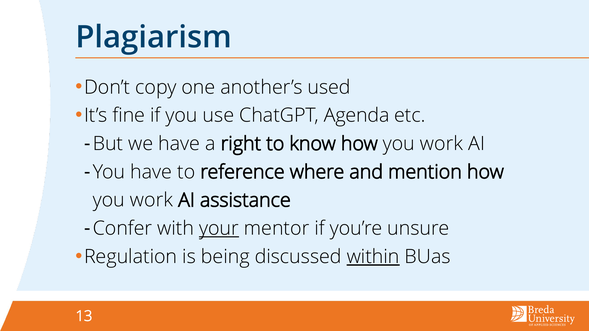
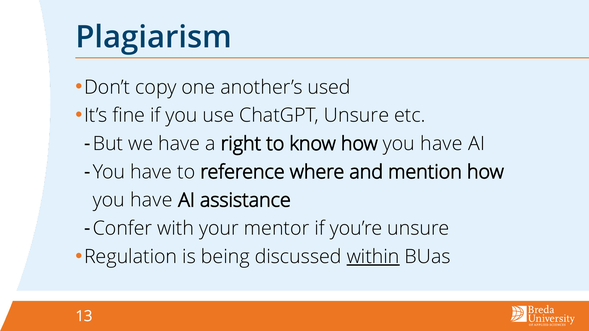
ChatGPT Agenda: Agenda -> Unsure
know how you work: work -> have
work at (151, 200): work -> have
your underline: present -> none
